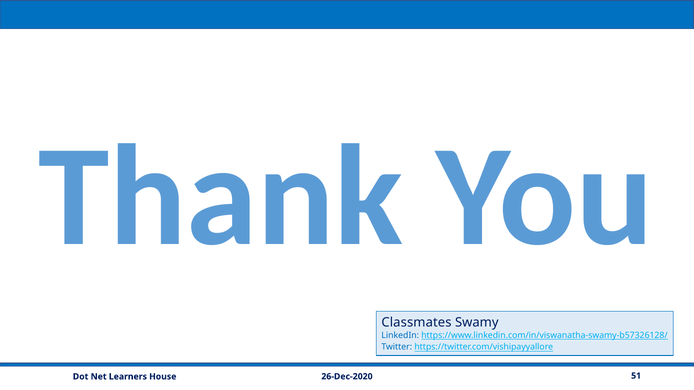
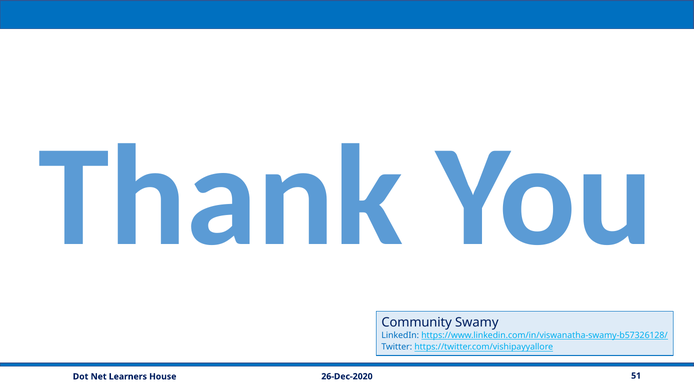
Classmates: Classmates -> Community
